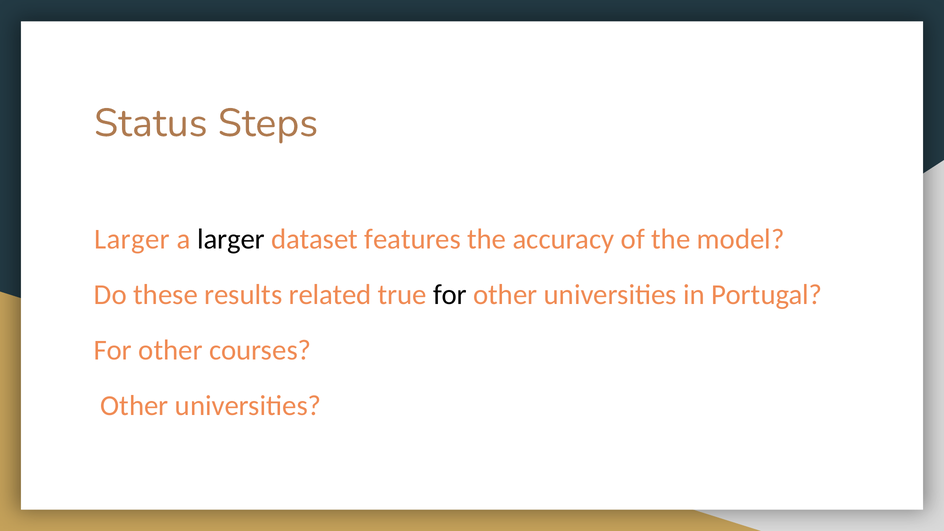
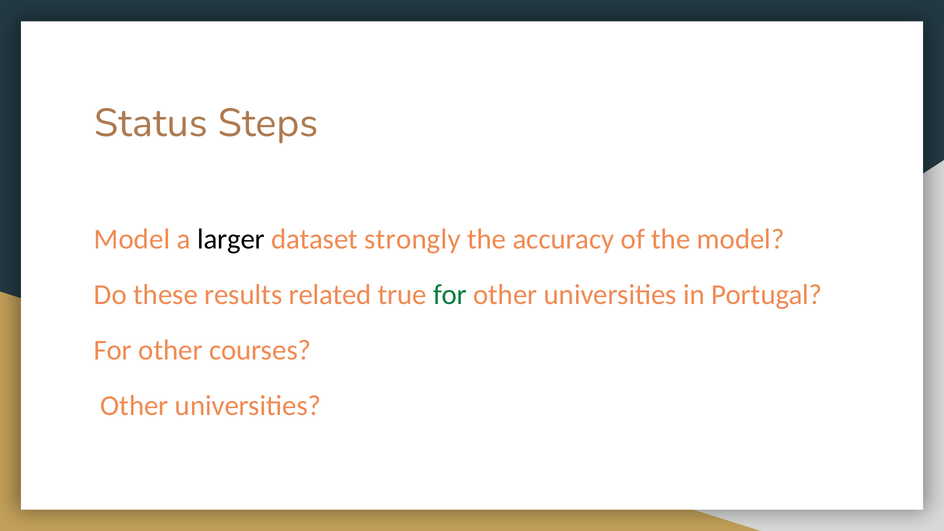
Larger at (132, 239): Larger -> Model
features: features -> strongly
for at (450, 295) colour: black -> green
